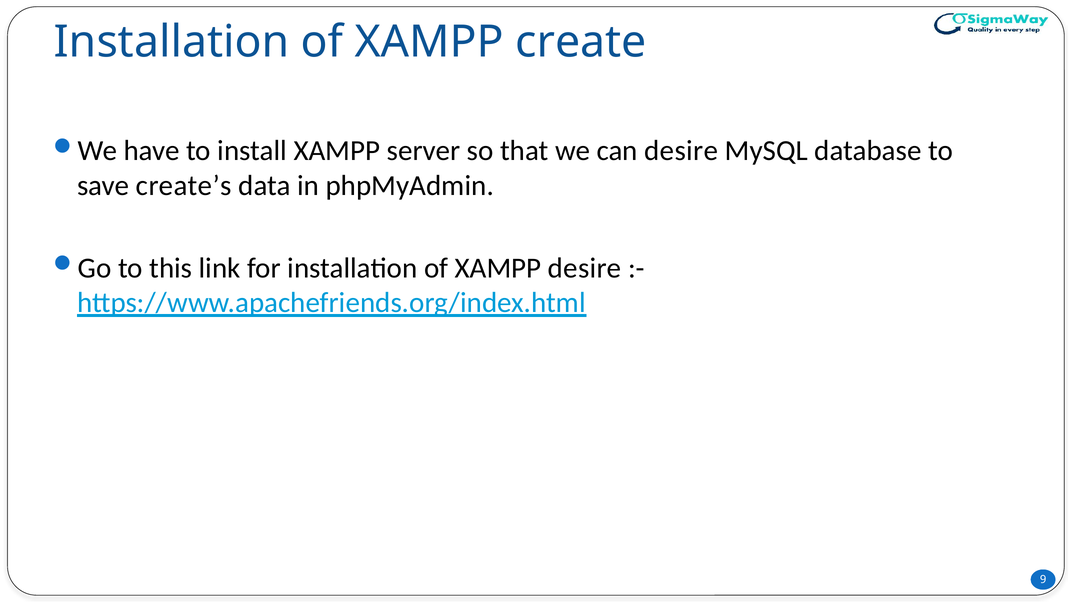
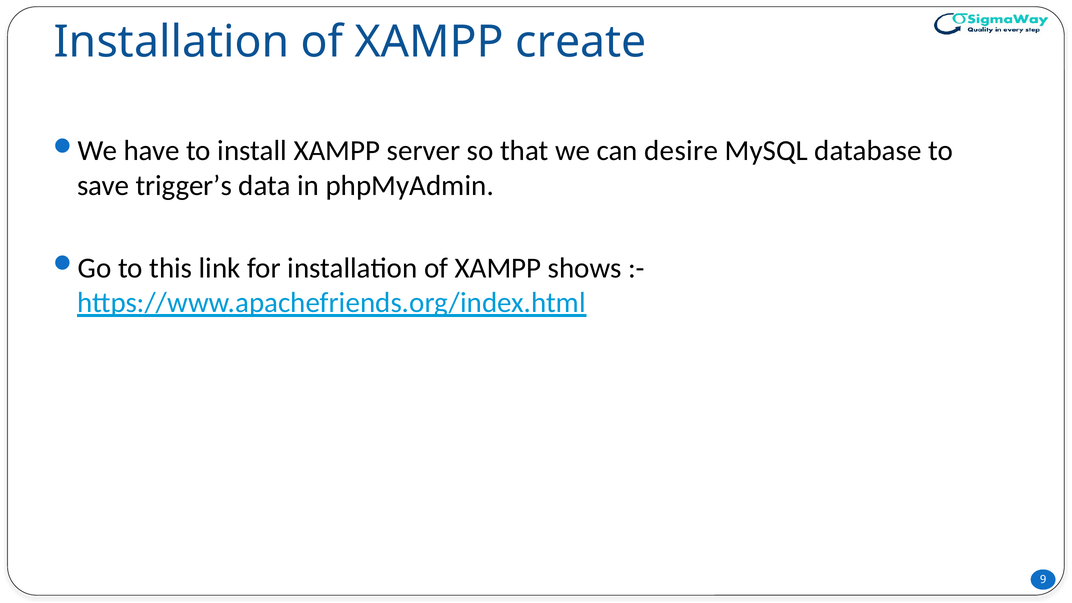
create’s: create’s -> trigger’s
XAMPP desire: desire -> shows
